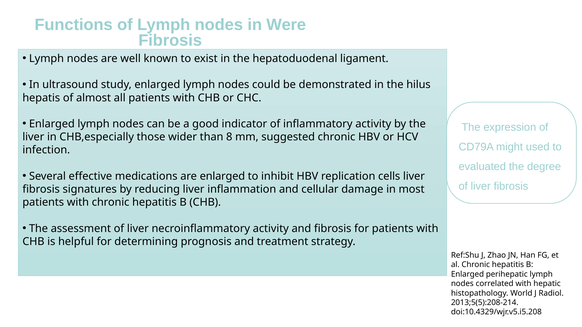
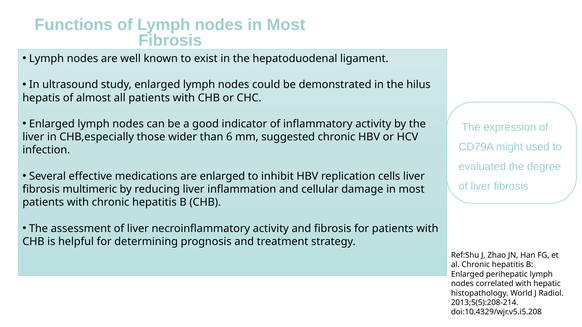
nodes in Were: Were -> Most
8: 8 -> 6
signatures: signatures -> multimeric
